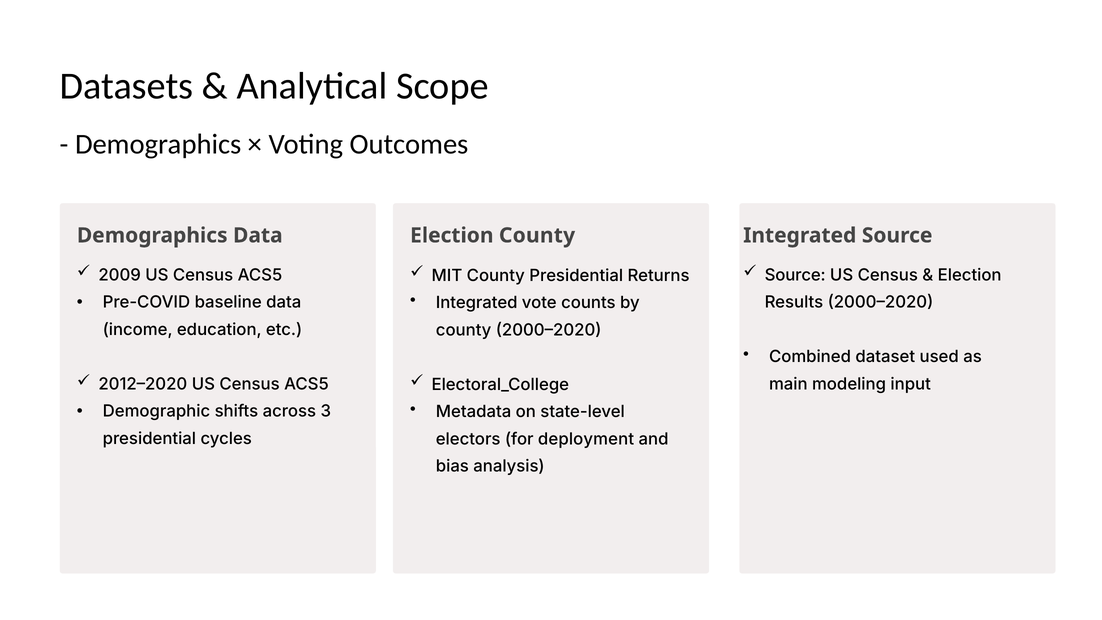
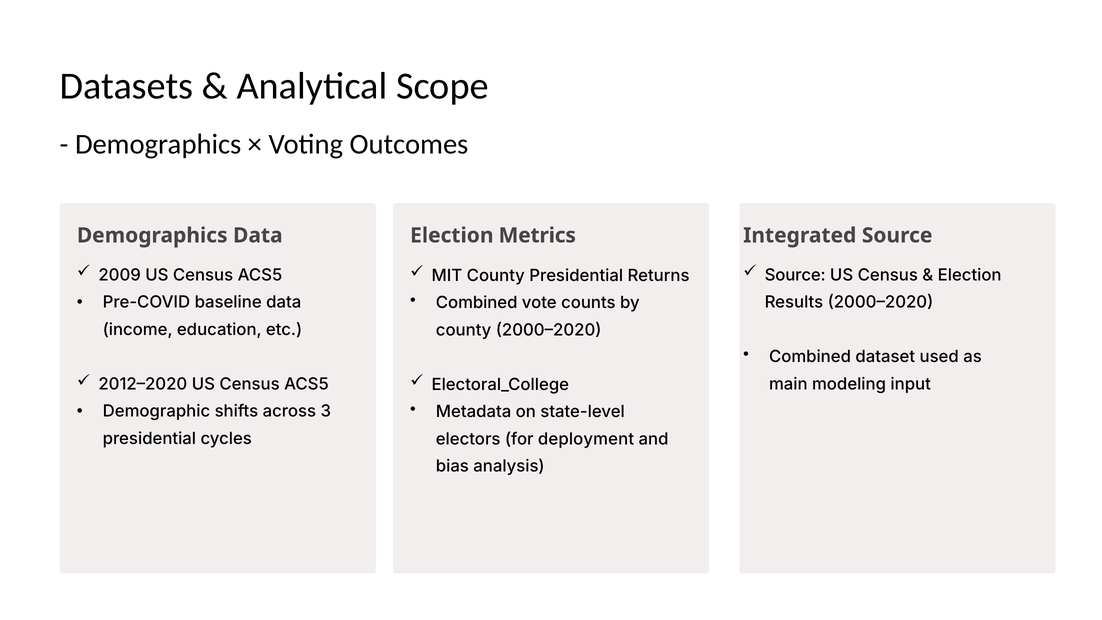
Election County: County -> Metrics
Integrated at (477, 303): Integrated -> Combined
